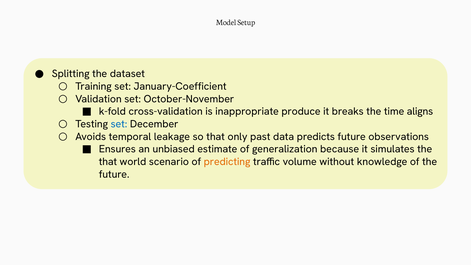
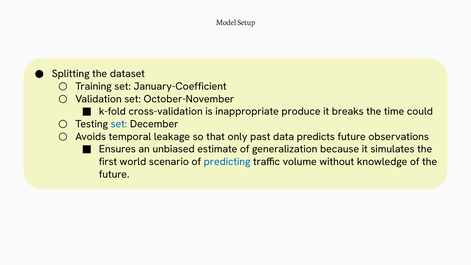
aligns: aligns -> could
that at (108, 162): that -> first
predicting colour: orange -> blue
